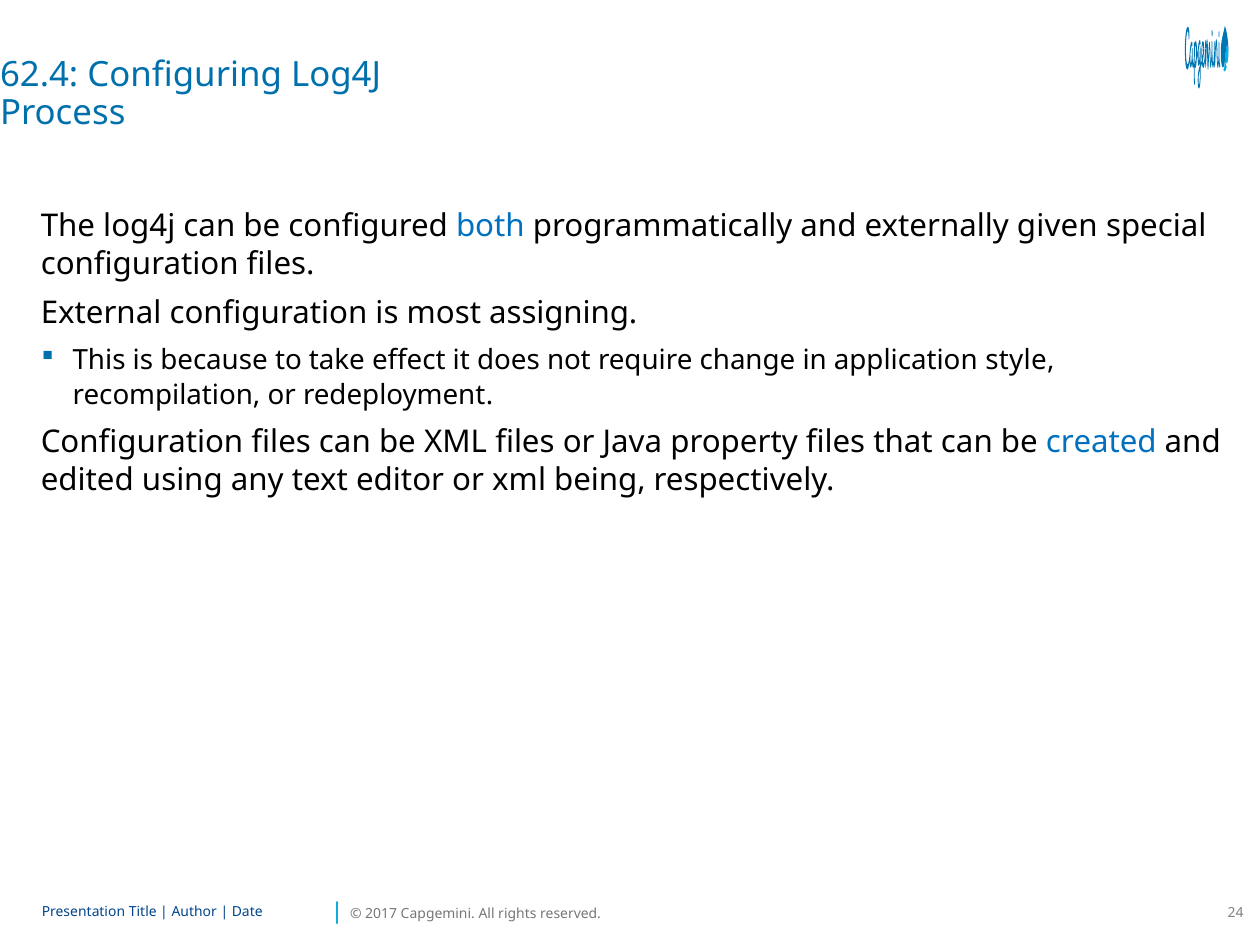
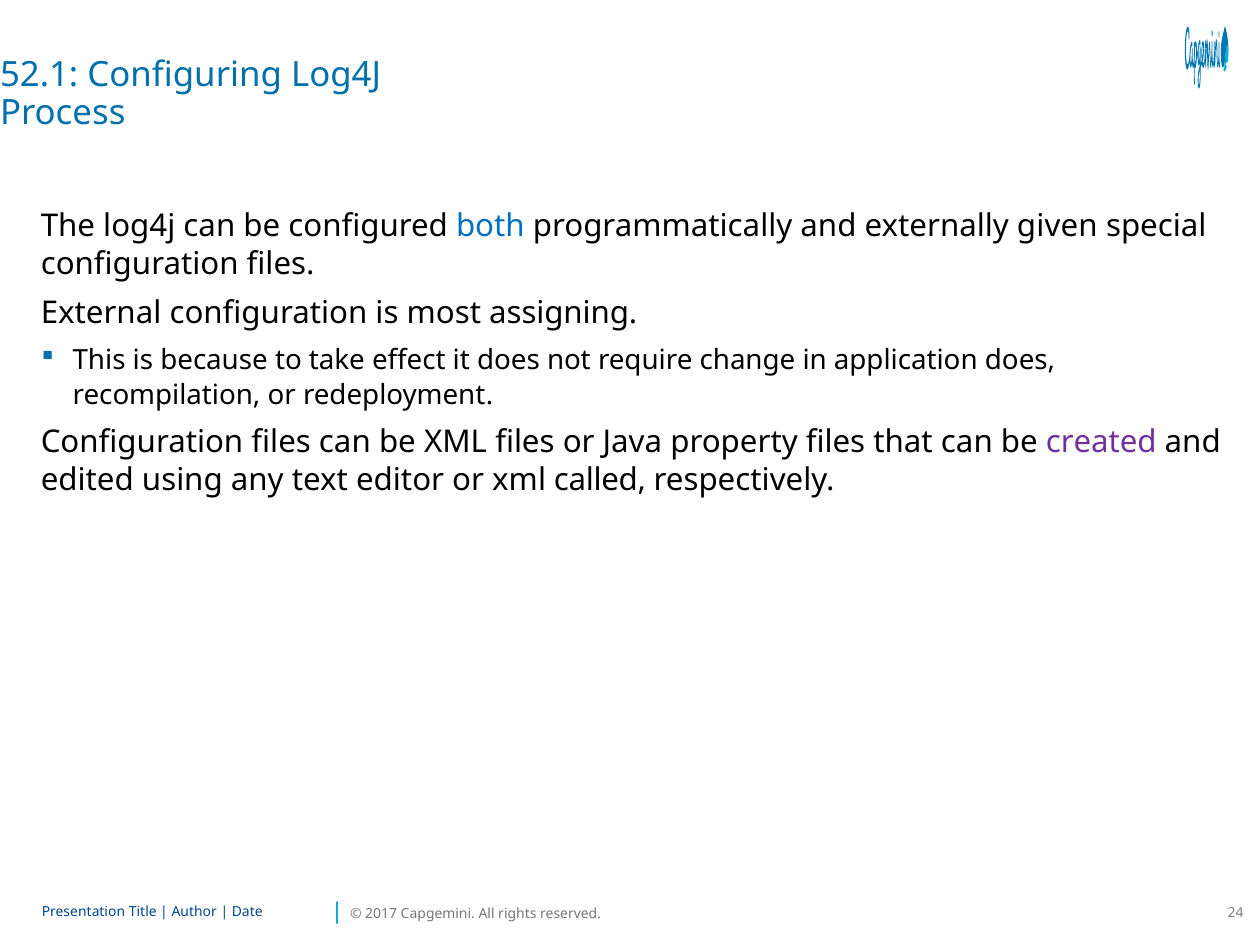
62.4: 62.4 -> 52.1
application style: style -> does
created colour: blue -> purple
being: being -> called
